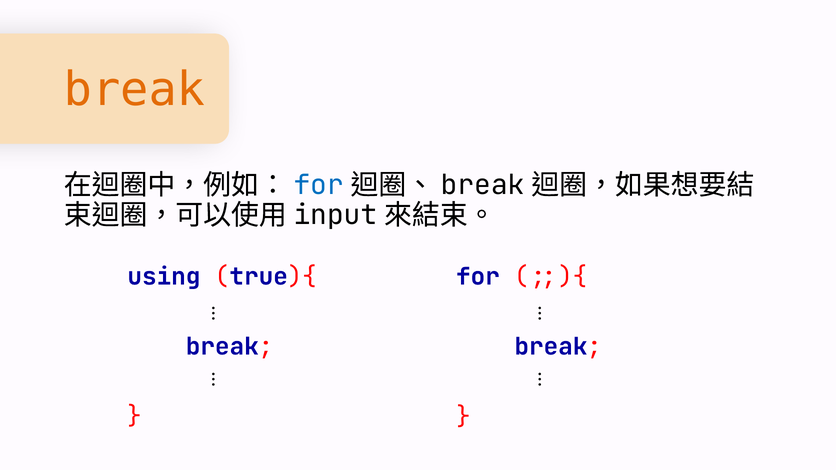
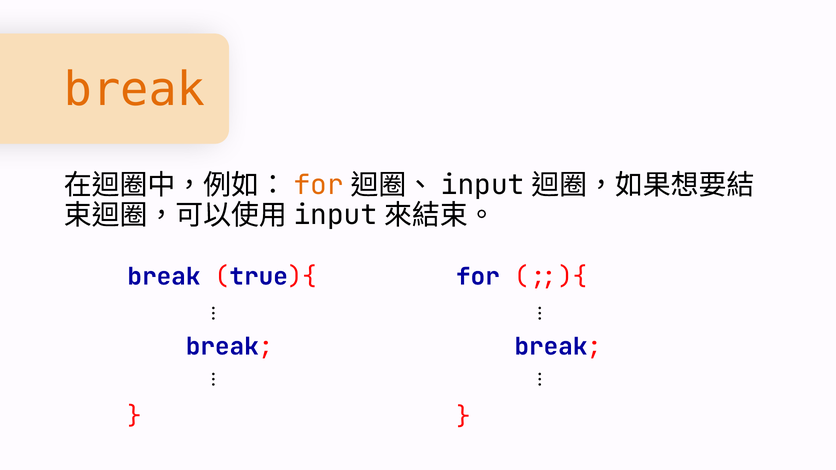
for at (319, 185) colour: blue -> orange
break at (483, 185): break -> input
using at (164, 277): using -> break
